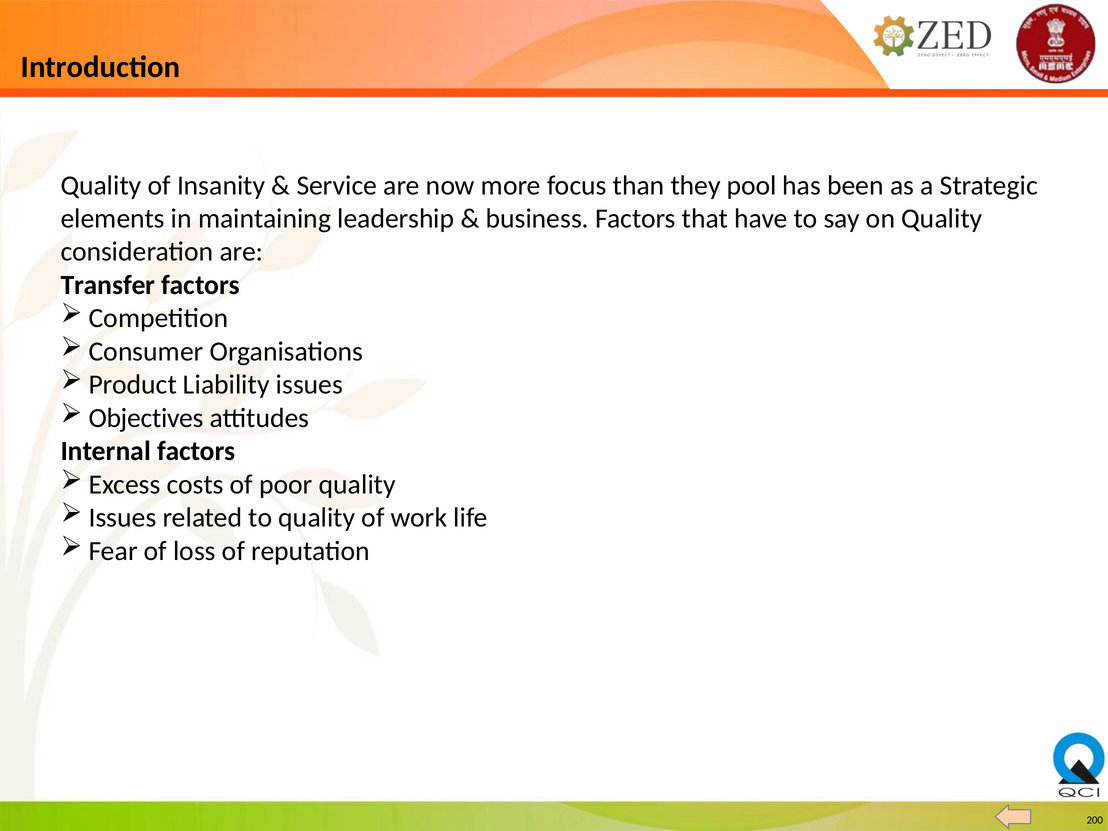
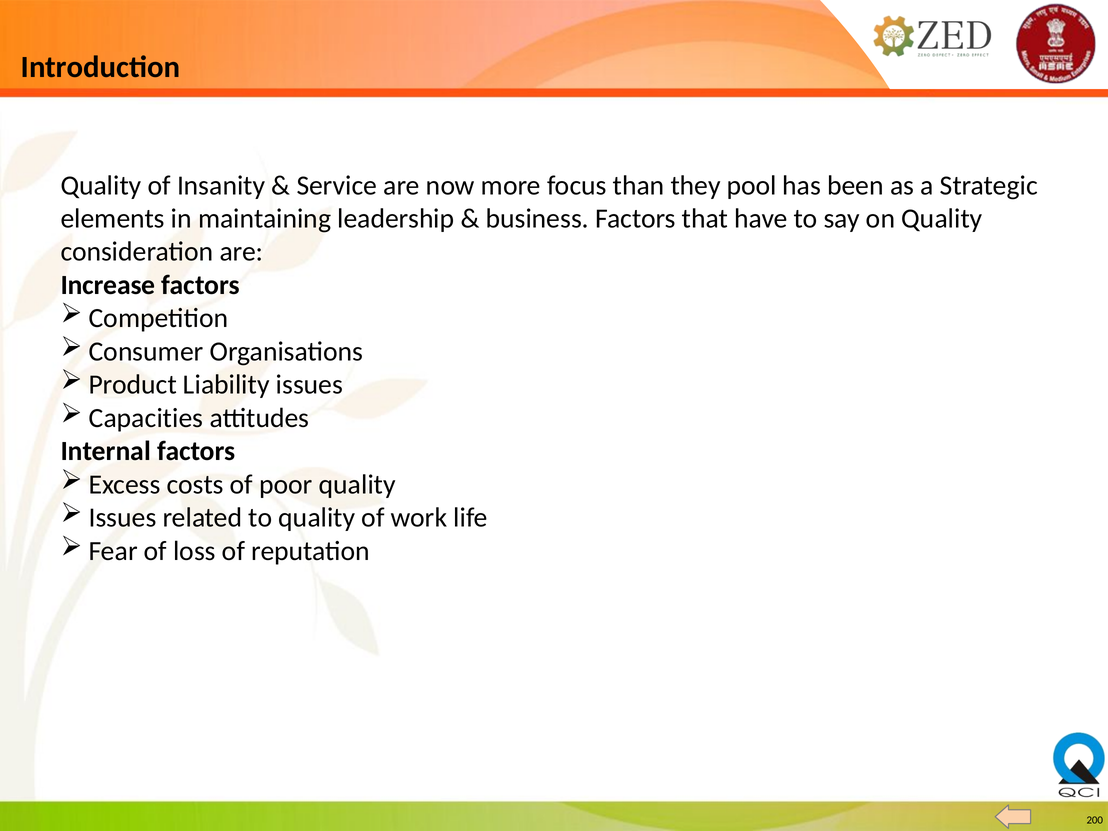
Transfer: Transfer -> Increase
Objectives: Objectives -> Capacities
